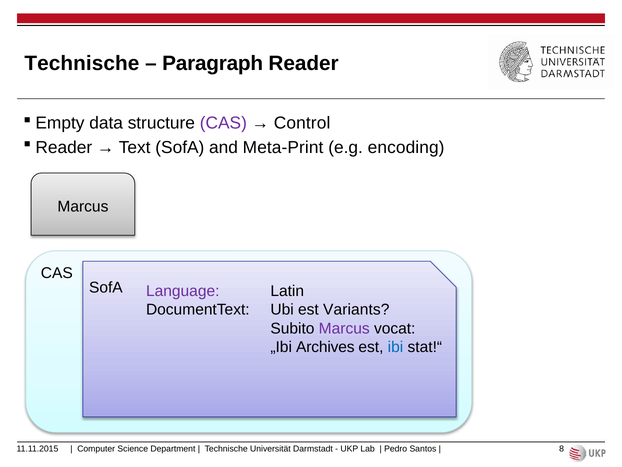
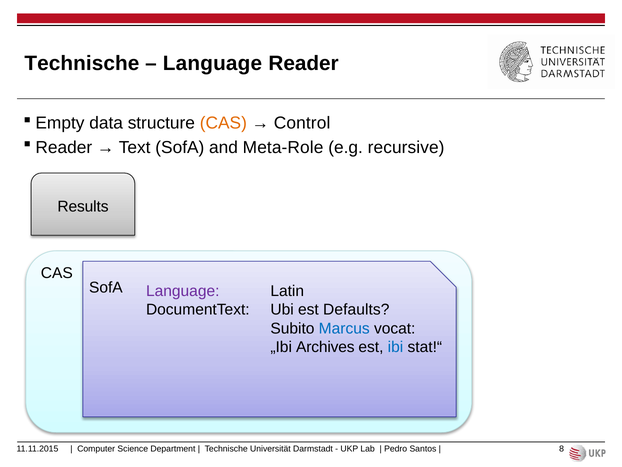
Paragraph at (213, 63): Paragraph -> Language
CAS at (223, 123) colour: purple -> orange
Meta-Print: Meta-Print -> Meta-Role
encoding: encoding -> recursive
Marcus at (83, 206): Marcus -> Results
Variants: Variants -> Defaults
Marcus at (344, 328) colour: purple -> blue
